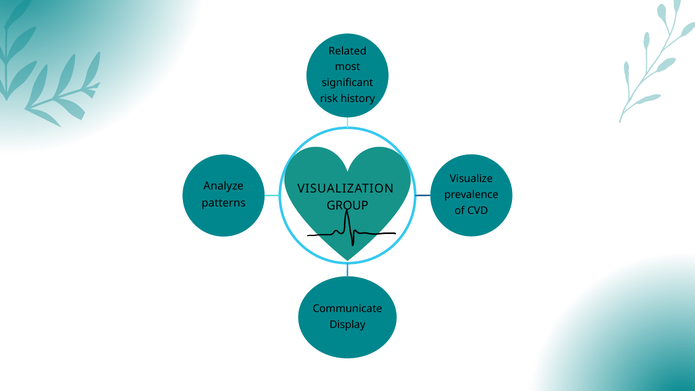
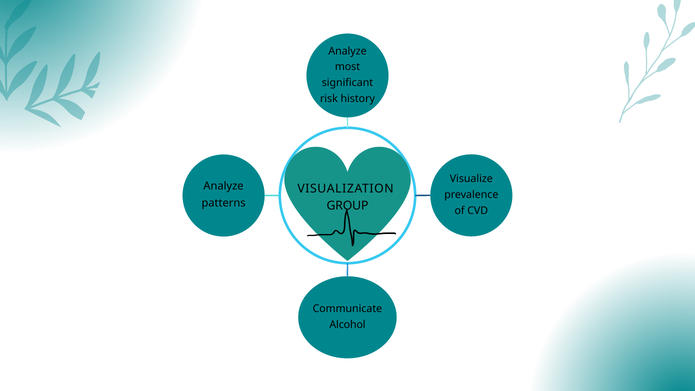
Related at (347, 51): Related -> Analyze
Display: Display -> Alcohol
